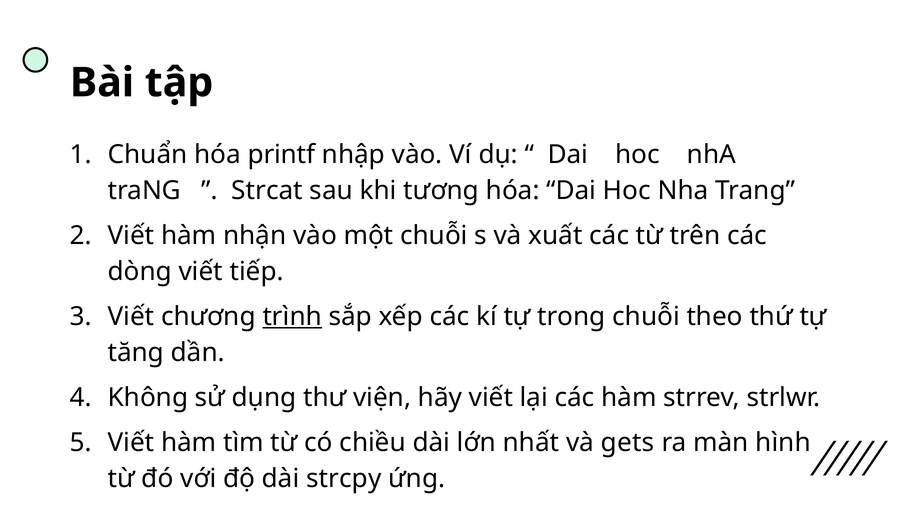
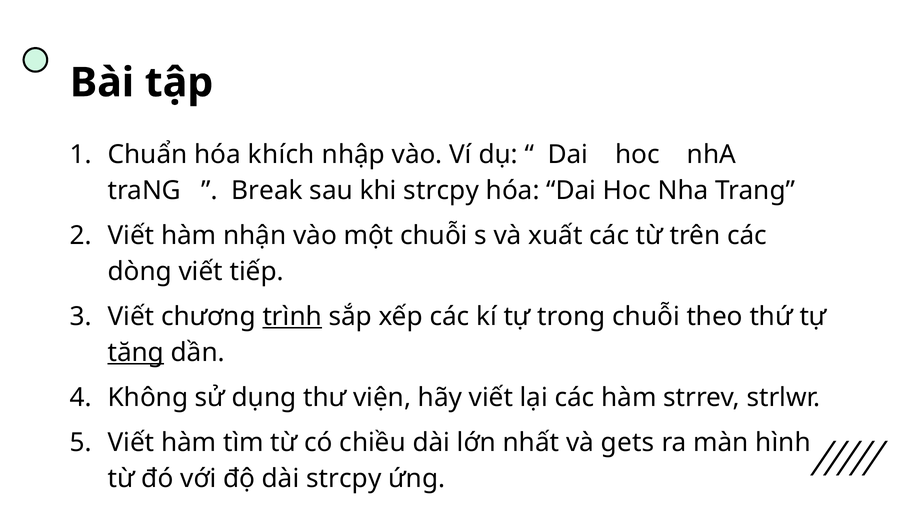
printf: printf -> khích
Strcat: Strcat -> Break
khi tương: tương -> strcpy
tăng underline: none -> present
